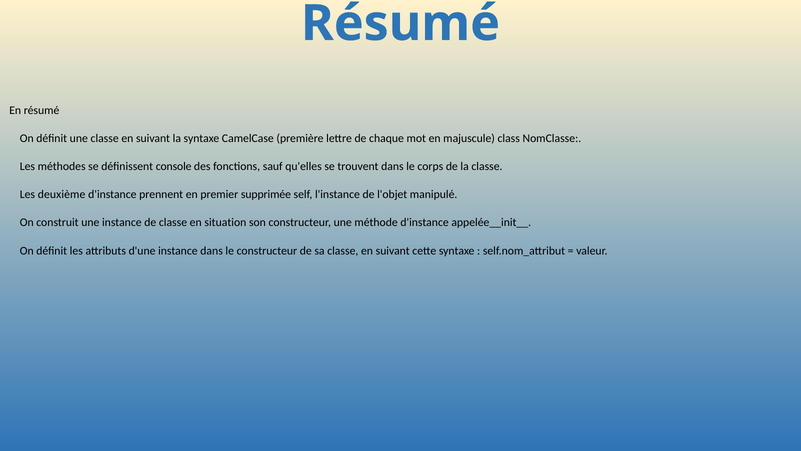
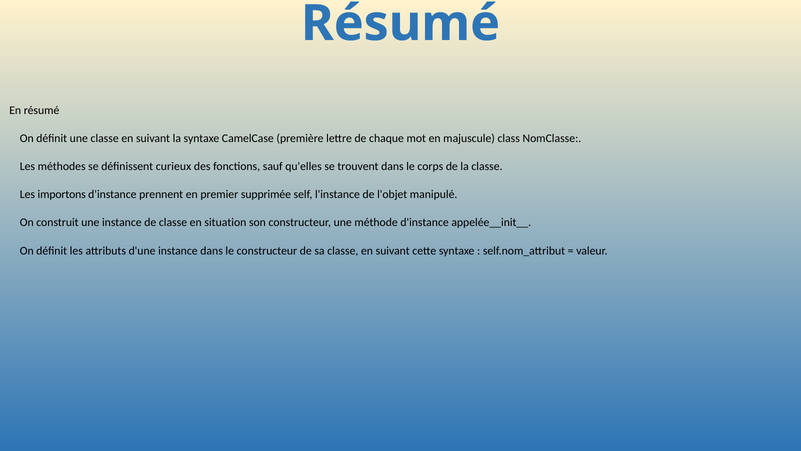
console: console -> curieux
deuxième: deuxième -> importons
